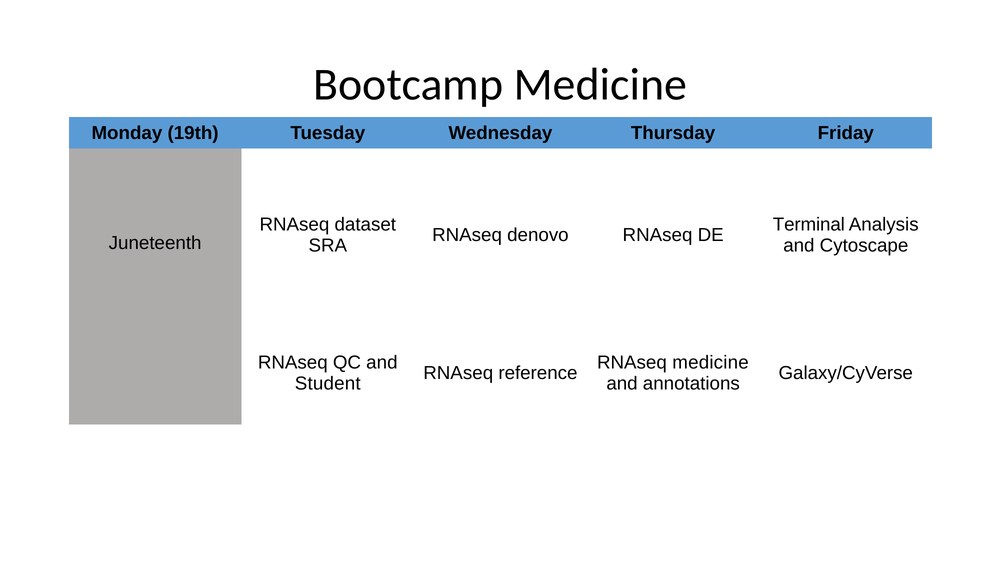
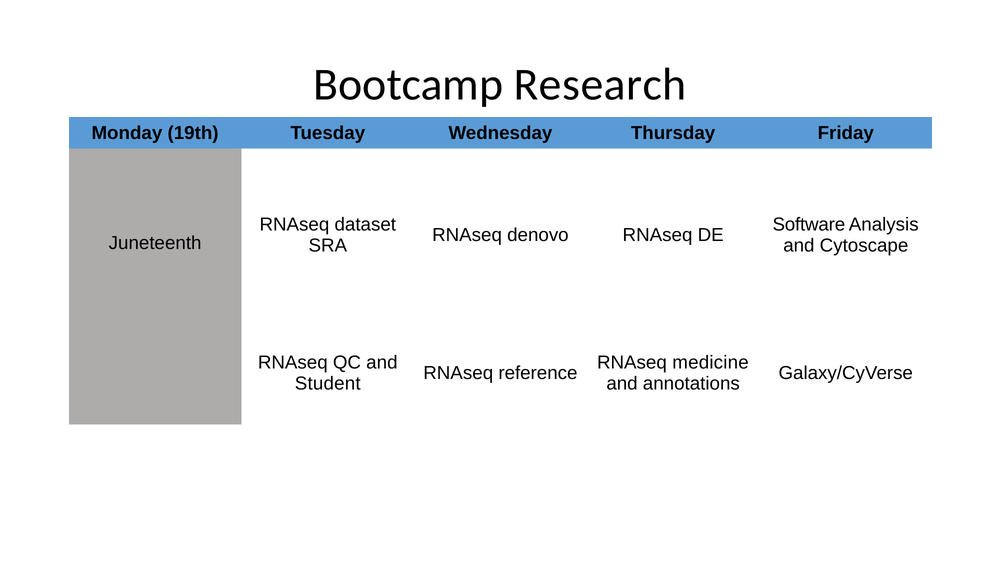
Bootcamp Medicine: Medicine -> Research
Terminal: Terminal -> Software
